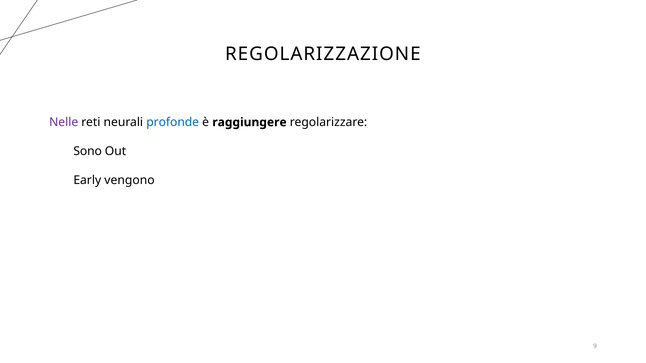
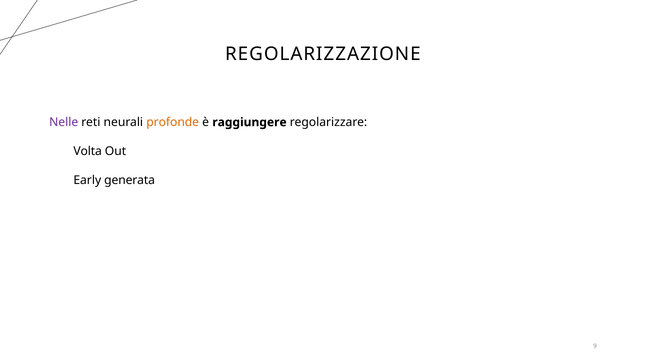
profonde colour: blue -> orange
Sono: Sono -> Volta
vengono: vengono -> generata
